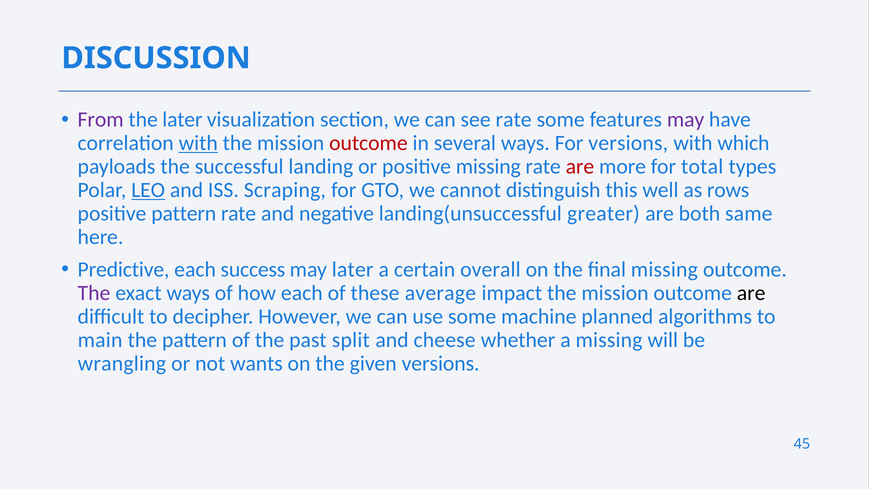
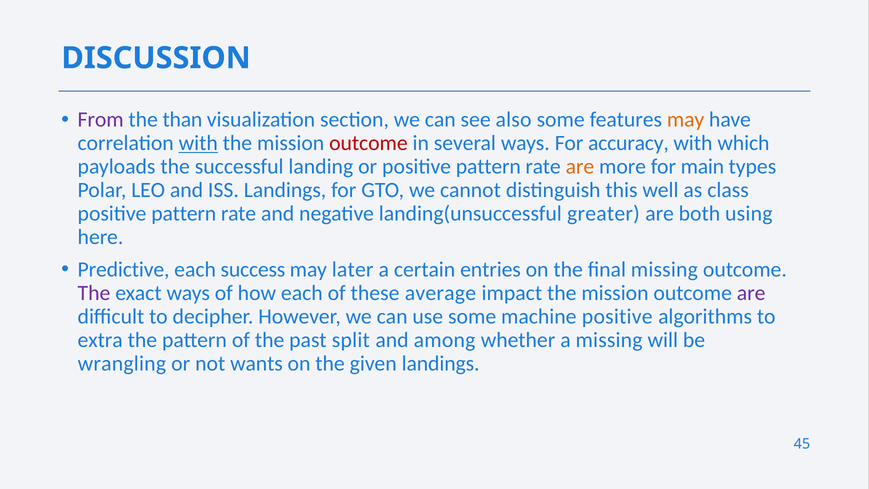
the later: later -> than
see rate: rate -> also
may at (686, 120) colour: purple -> orange
For versions: versions -> accuracy
or positive missing: missing -> pattern
are at (580, 167) colour: red -> orange
total: total -> main
LEO underline: present -> none
ISS Scraping: Scraping -> Landings
rows: rows -> class
same: same -> using
overall: overall -> entries
are at (751, 293) colour: black -> purple
machine planned: planned -> positive
main: main -> extra
cheese: cheese -> among
given versions: versions -> landings
